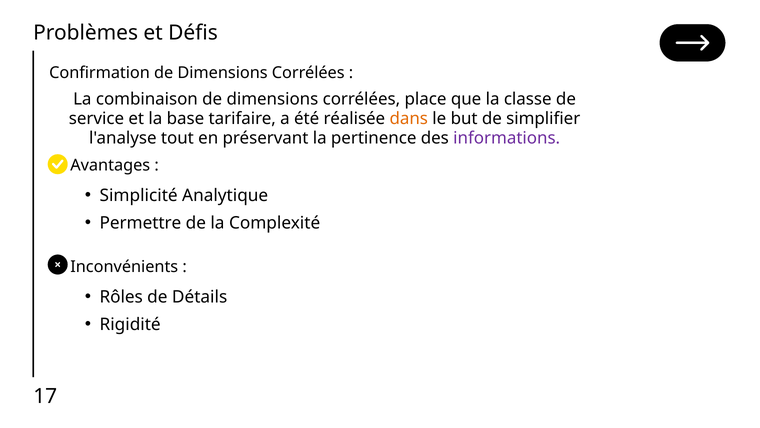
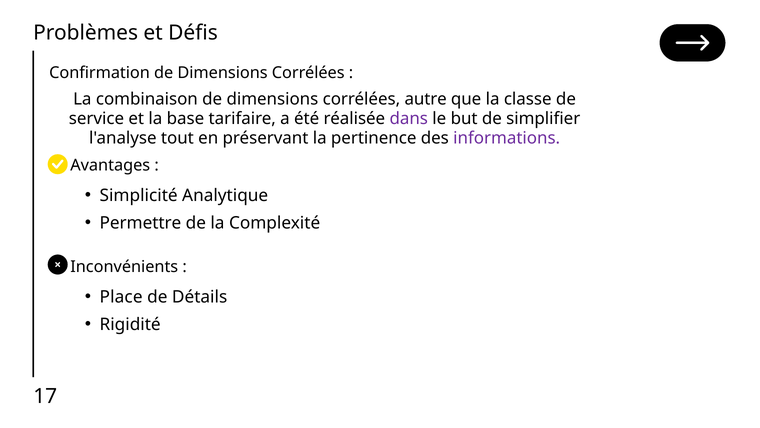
place: place -> autre
dans colour: orange -> purple
Rôles: Rôles -> Place
